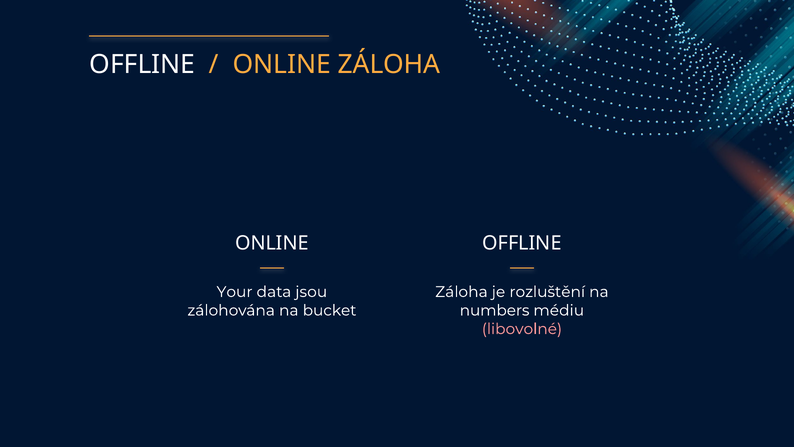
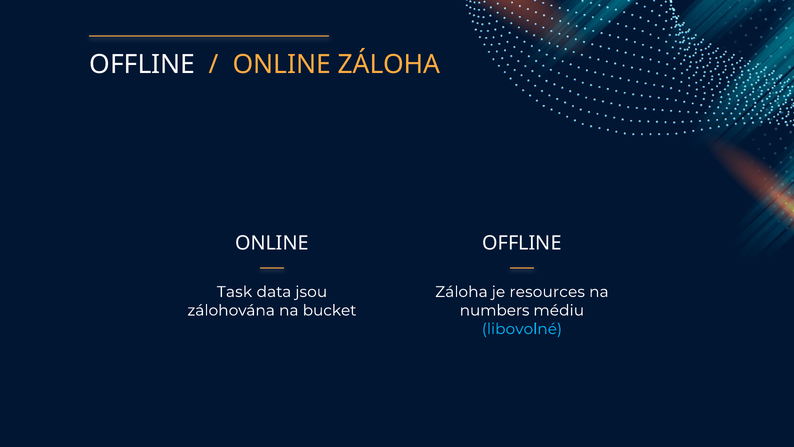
Your: Your -> Task
rozluštění: rozluštění -> resources
libovolné colour: pink -> light blue
